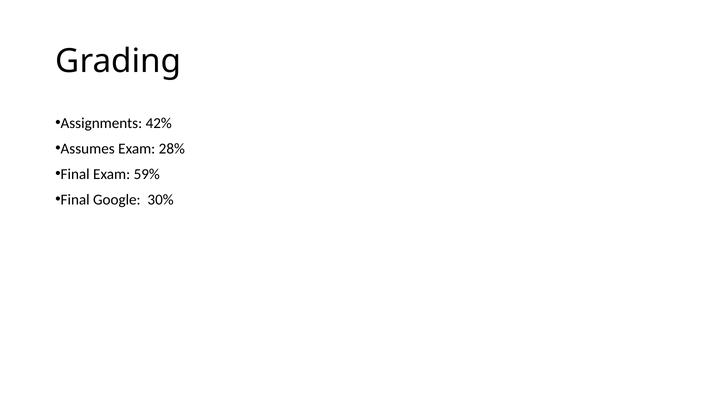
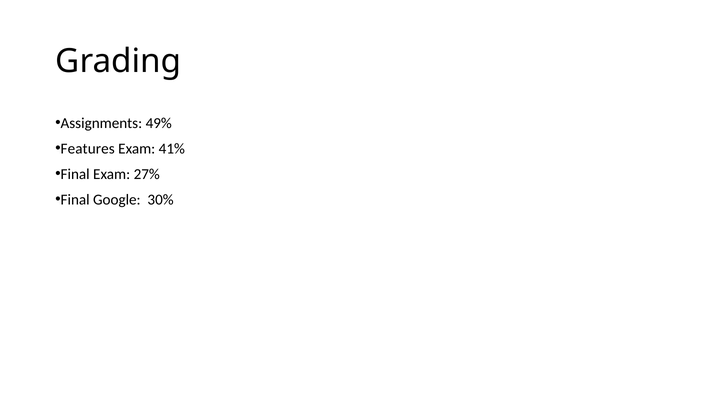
42%: 42% -> 49%
Assumes: Assumes -> Features
28%: 28% -> 41%
59%: 59% -> 27%
